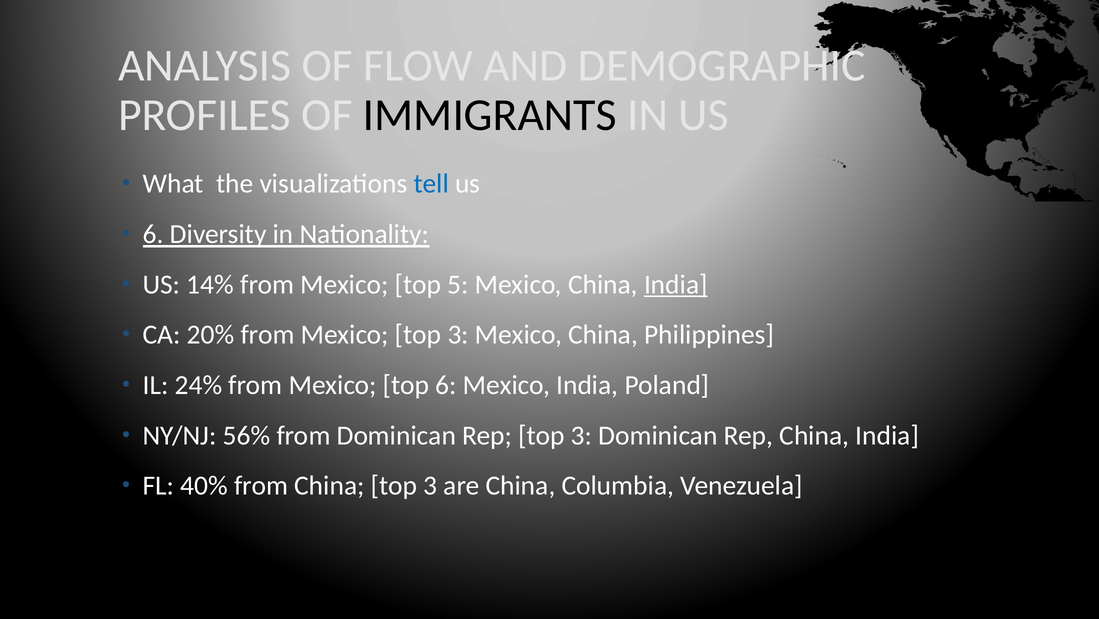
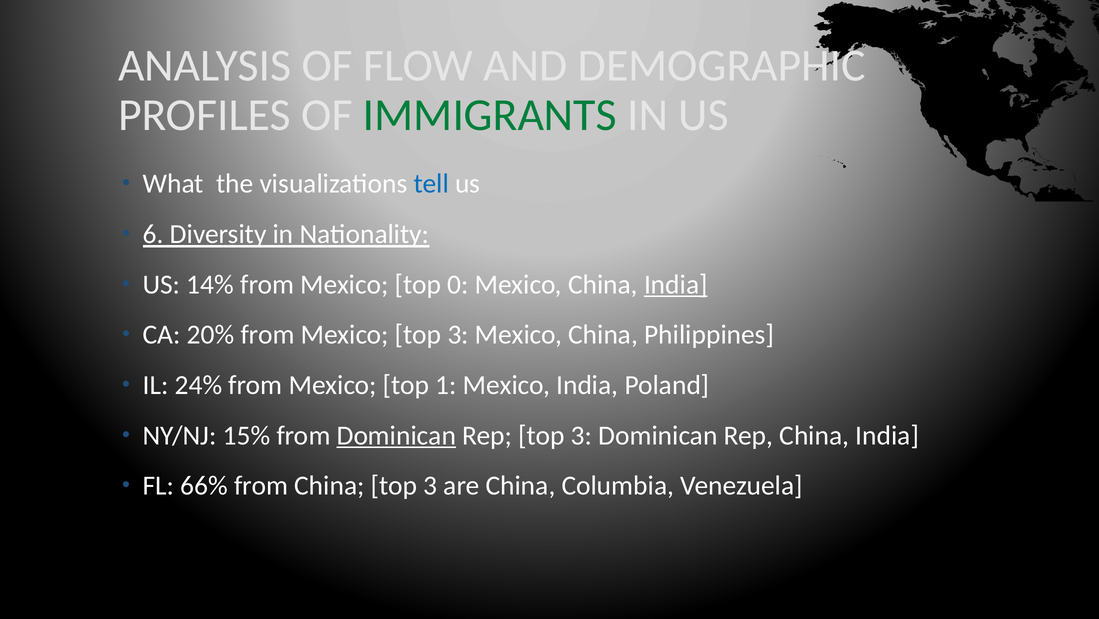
IMMIGRANTS colour: black -> green
5: 5 -> 0
top 6: 6 -> 1
56%: 56% -> 15%
Dominican at (396, 435) underline: none -> present
40%: 40% -> 66%
